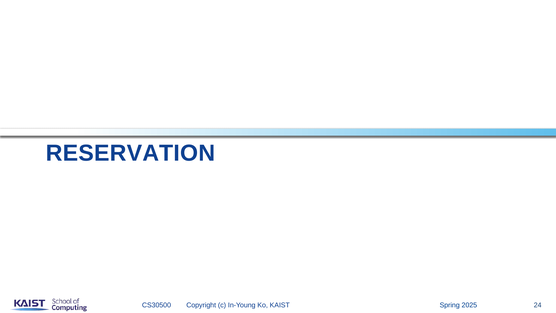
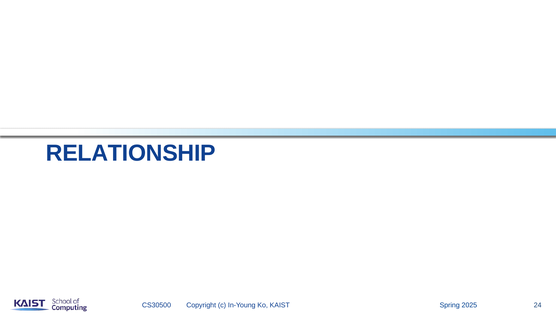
RESERVATION: RESERVATION -> RELATIONSHIP
